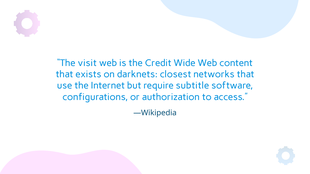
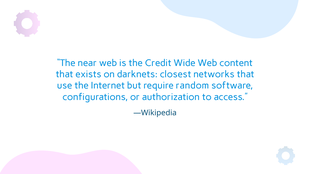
visit: visit -> near
subtitle: subtitle -> random
